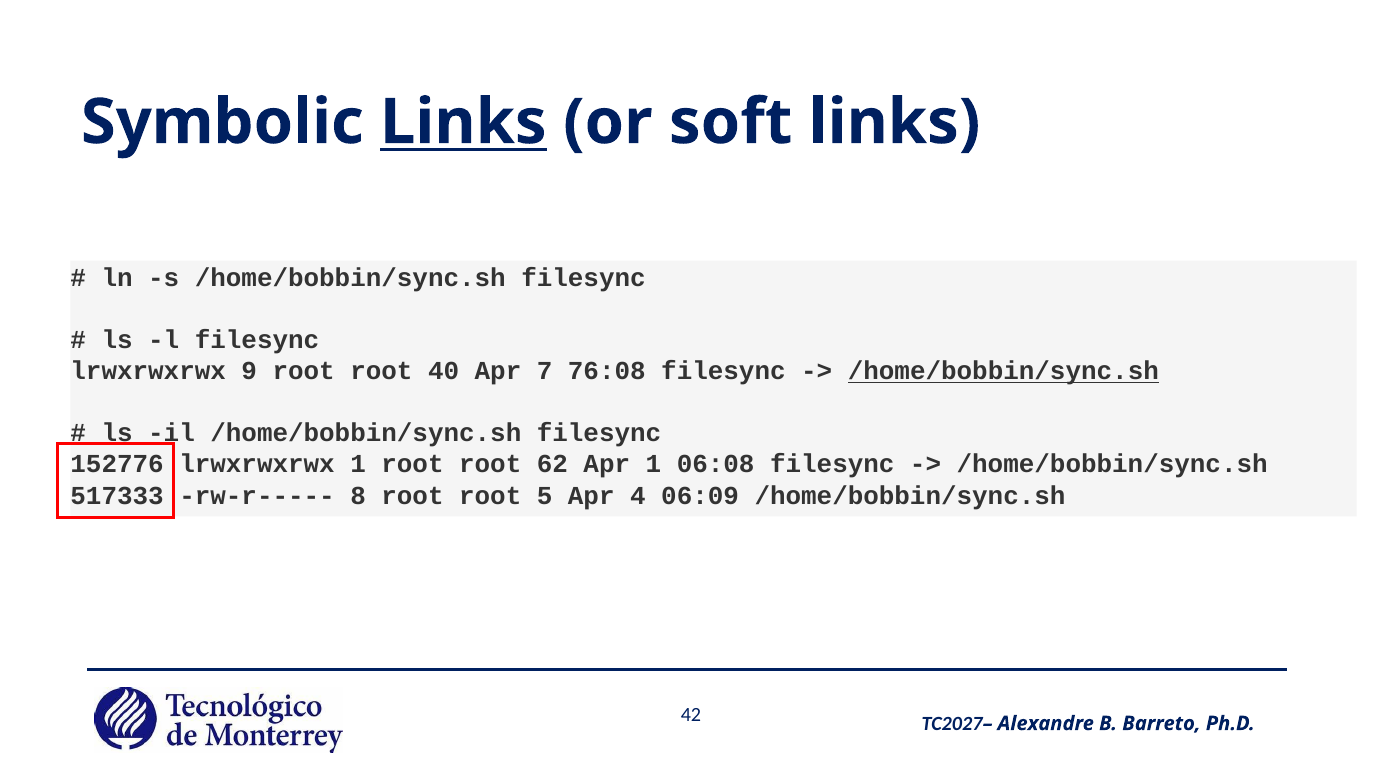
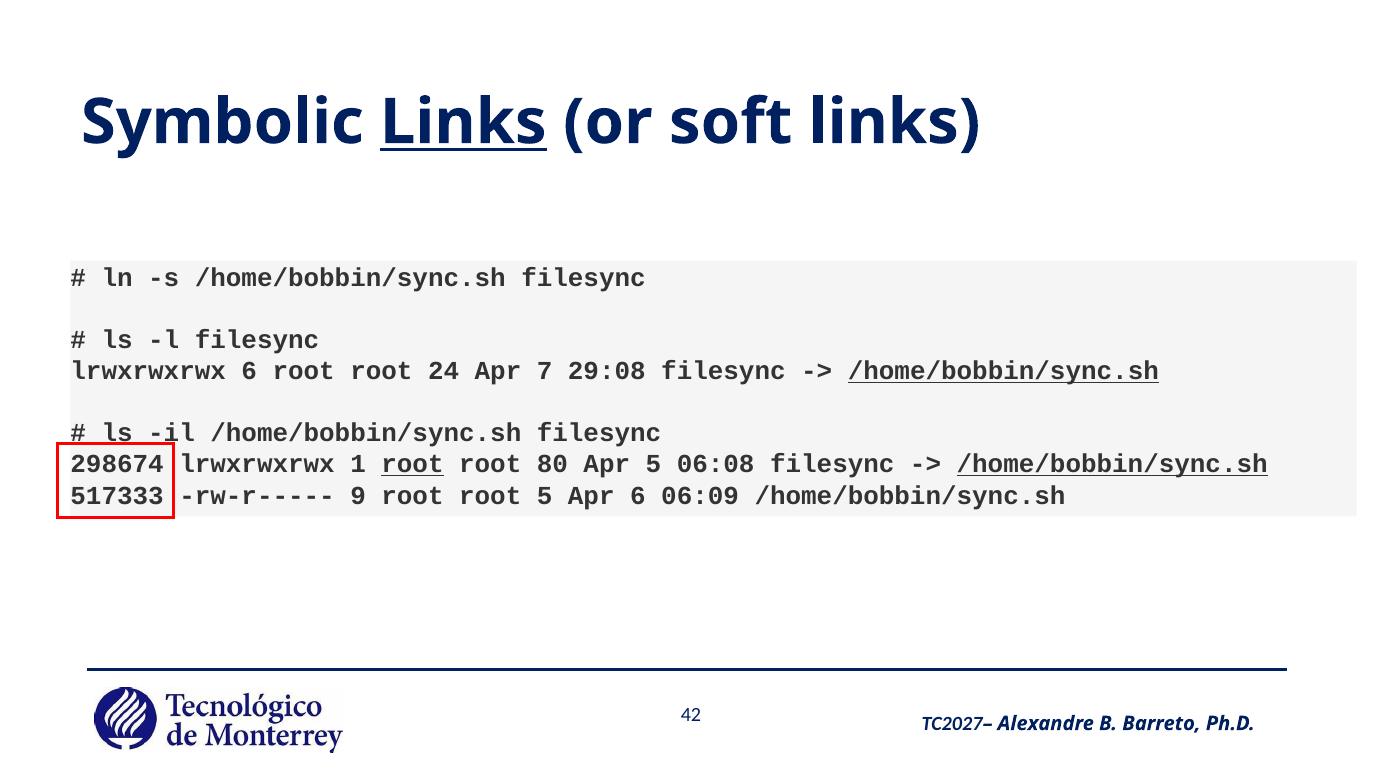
lrwxrwxrwx 9: 9 -> 6
40: 40 -> 24
76:08: 76:08 -> 29:08
152776: 152776 -> 298674
root at (412, 465) underline: none -> present
62: 62 -> 80
Apr 1: 1 -> 5
/home/bobbin/sync.sh at (1112, 465) underline: none -> present
8: 8 -> 9
Apr 4: 4 -> 6
